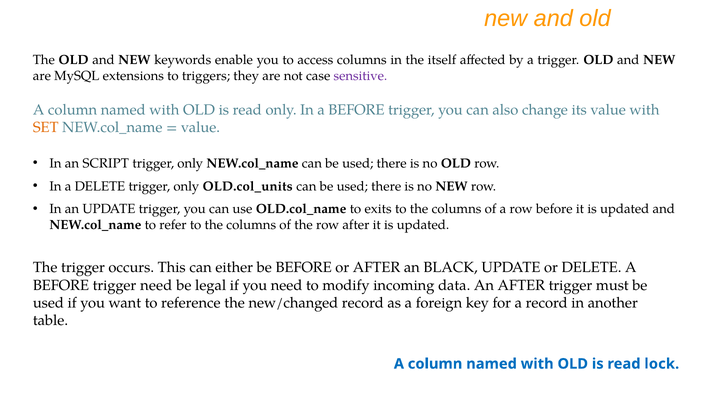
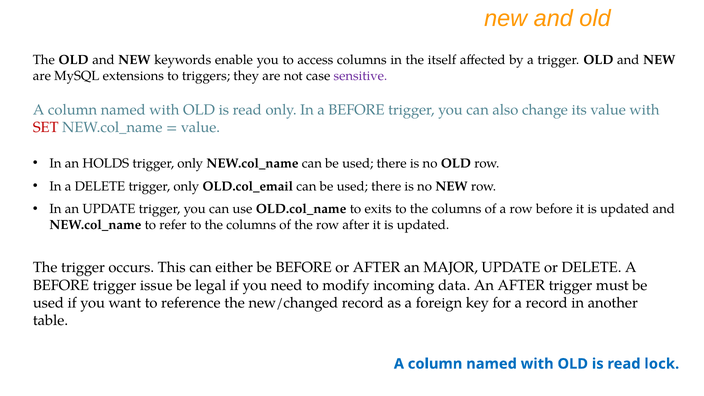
SET colour: orange -> red
SCRIPT: SCRIPT -> HOLDS
OLD.col_units: OLD.col_units -> OLD.col_email
BLACK: BLACK -> MAJOR
trigger need: need -> issue
